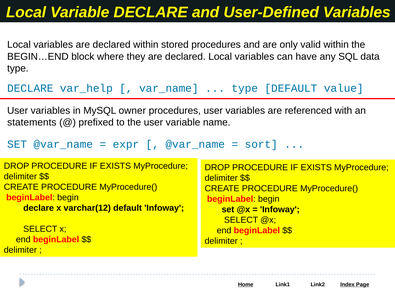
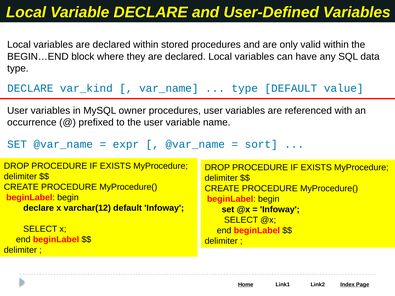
var_help: var_help -> var_kind
statements: statements -> occurrence
